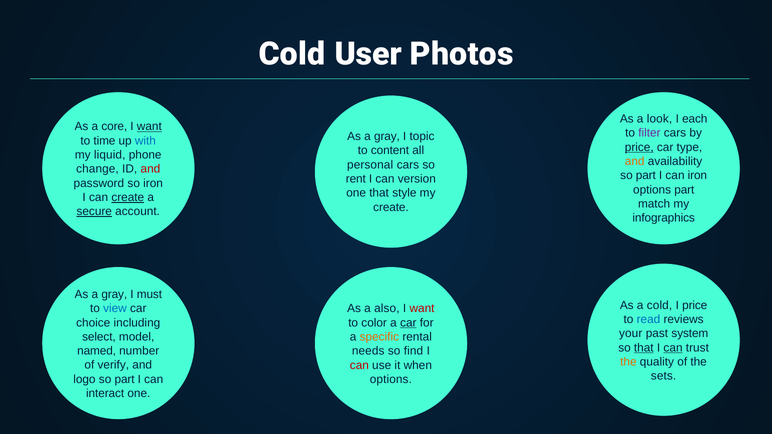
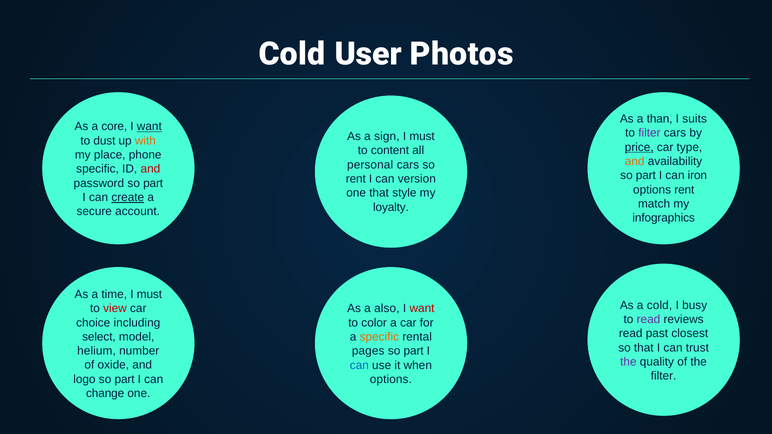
look: look -> than
each: each -> suits
gray at (387, 136): gray -> sign
topic at (422, 136): topic -> must
time: time -> dust
with colour: blue -> orange
liquid: liquid -> place
change at (97, 169): change -> specific
password so iron: iron -> part
options part: part -> rent
create at (391, 207): create -> loyalty
secure underline: present -> none
gray at (114, 295): gray -> time
I price: price -> busy
view colour: blue -> red
read at (648, 319) colour: blue -> purple
car at (408, 323) underline: present -> none
your at (631, 334): your -> read
system: system -> closest
that at (644, 348) underline: present -> none
can at (673, 348) underline: present -> none
named: named -> helium
needs: needs -> pages
find at (413, 351): find -> part
the at (628, 362) colour: orange -> purple
verify: verify -> oxide
can at (359, 365) colour: red -> blue
sets at (664, 376): sets -> filter
interact: interact -> change
